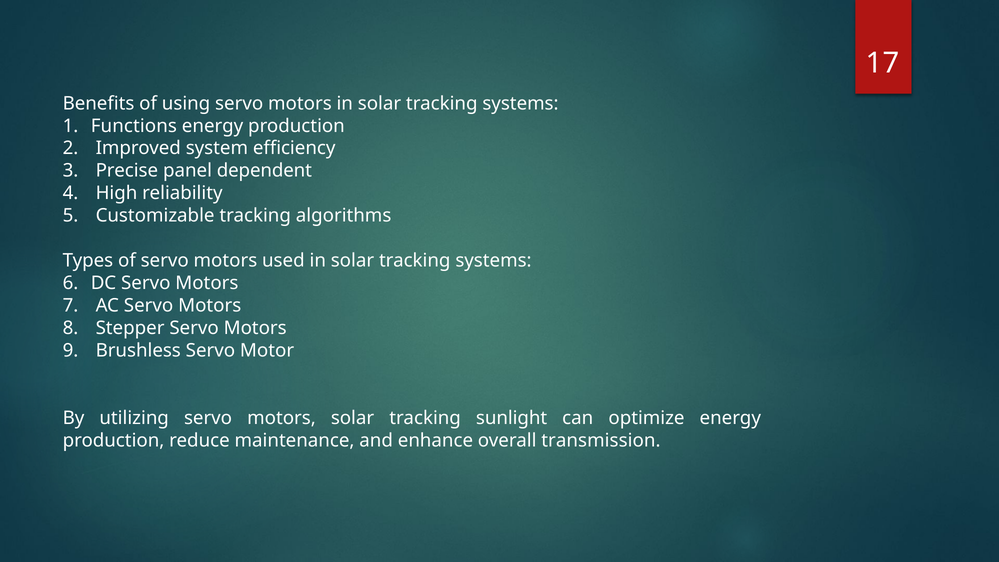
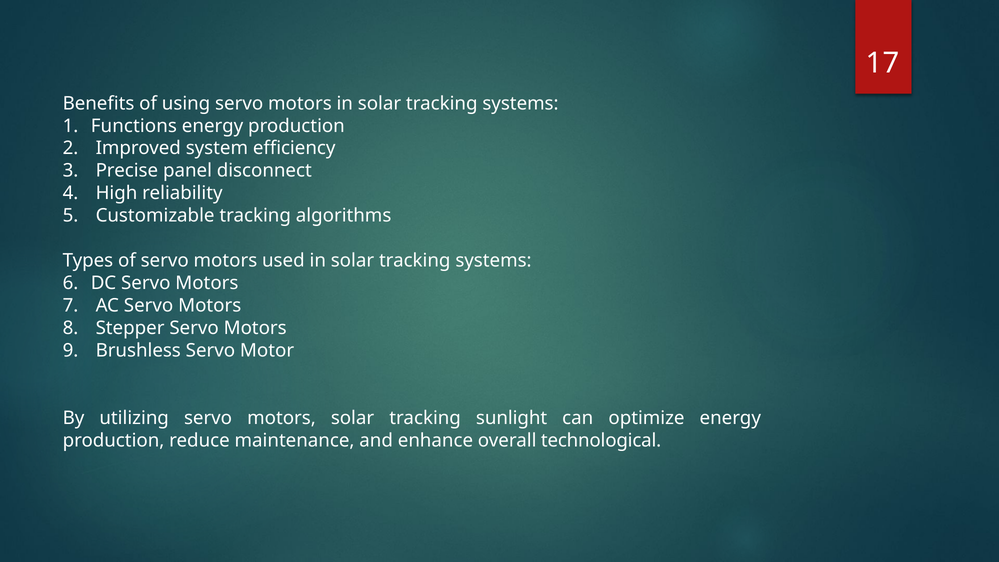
dependent: dependent -> disconnect
transmission: transmission -> technological
